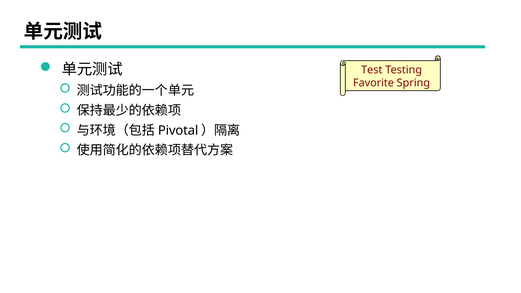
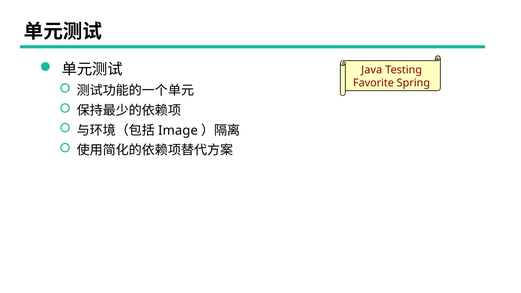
Test: Test -> Java
Pivotal: Pivotal -> Image
